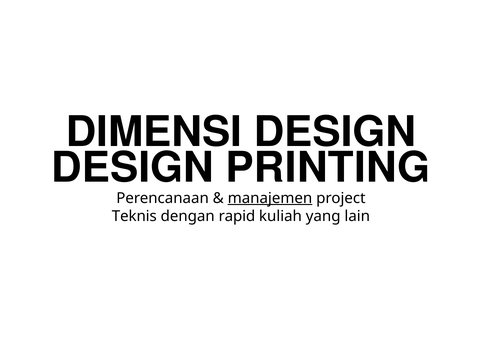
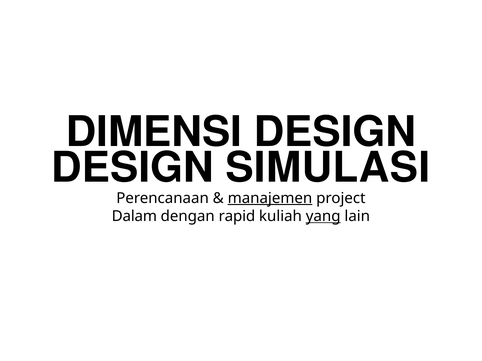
PRINTING: PRINTING -> SIMULASI
Teknis: Teknis -> Dalam
yang underline: none -> present
